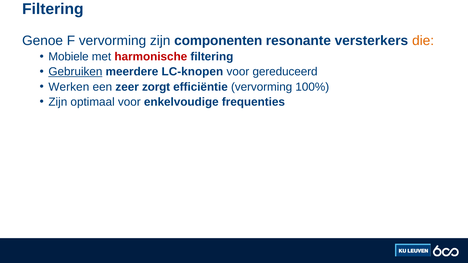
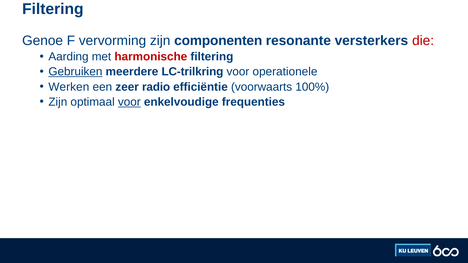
die colour: orange -> red
Mobiele: Mobiele -> Aarding
LC-knopen: LC-knopen -> LC-trilkring
gereduceerd: gereduceerd -> operationele
zorgt: zorgt -> radio
efficiëntie vervorming: vervorming -> voorwaarts
voor at (129, 102) underline: none -> present
